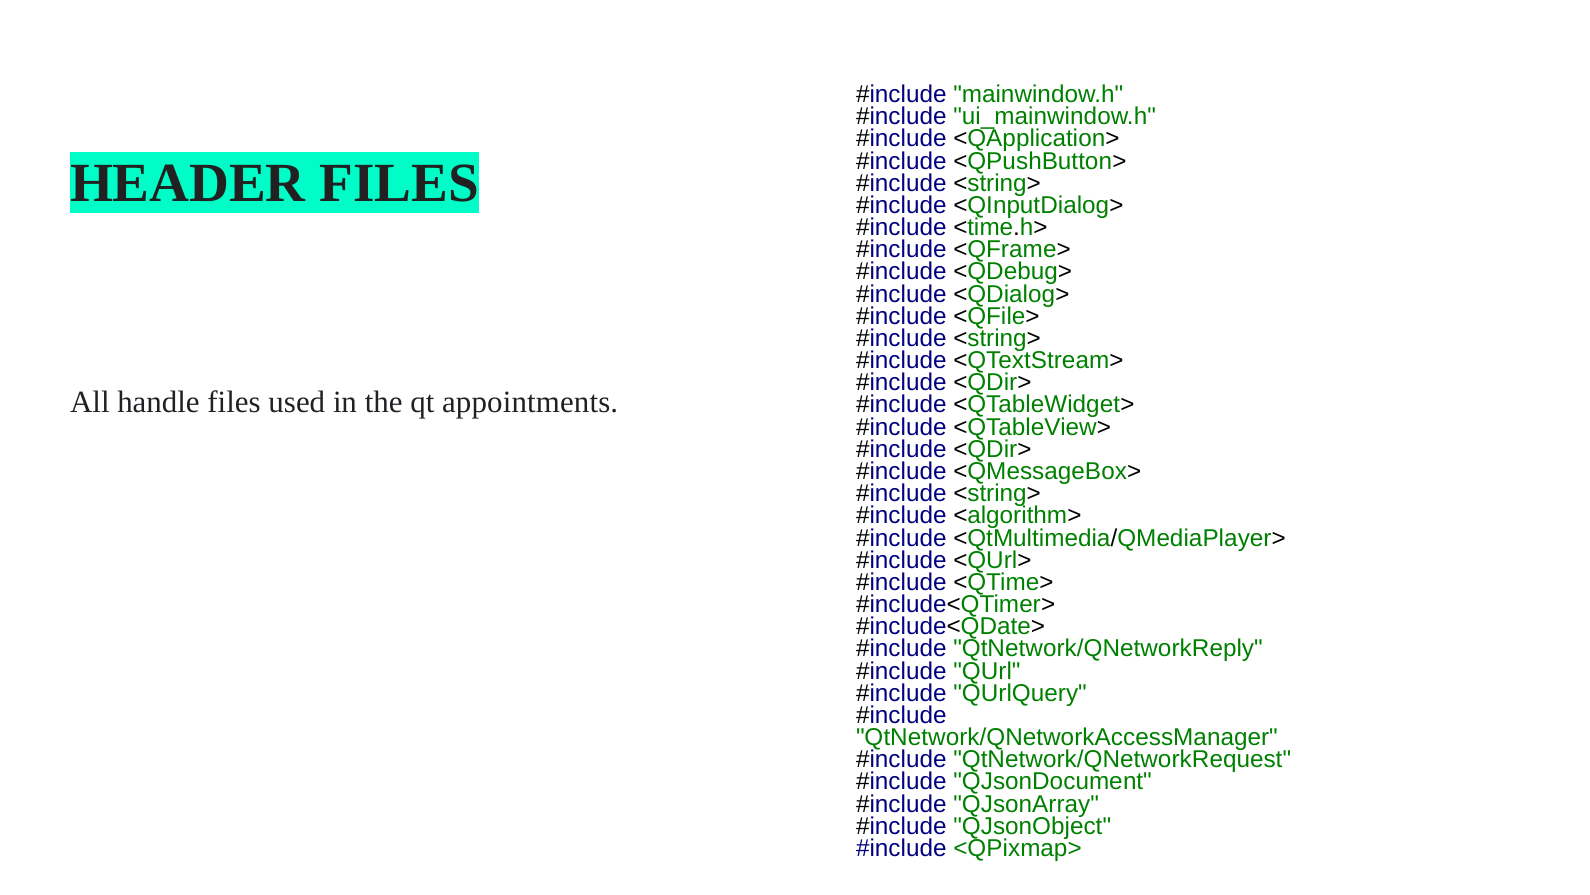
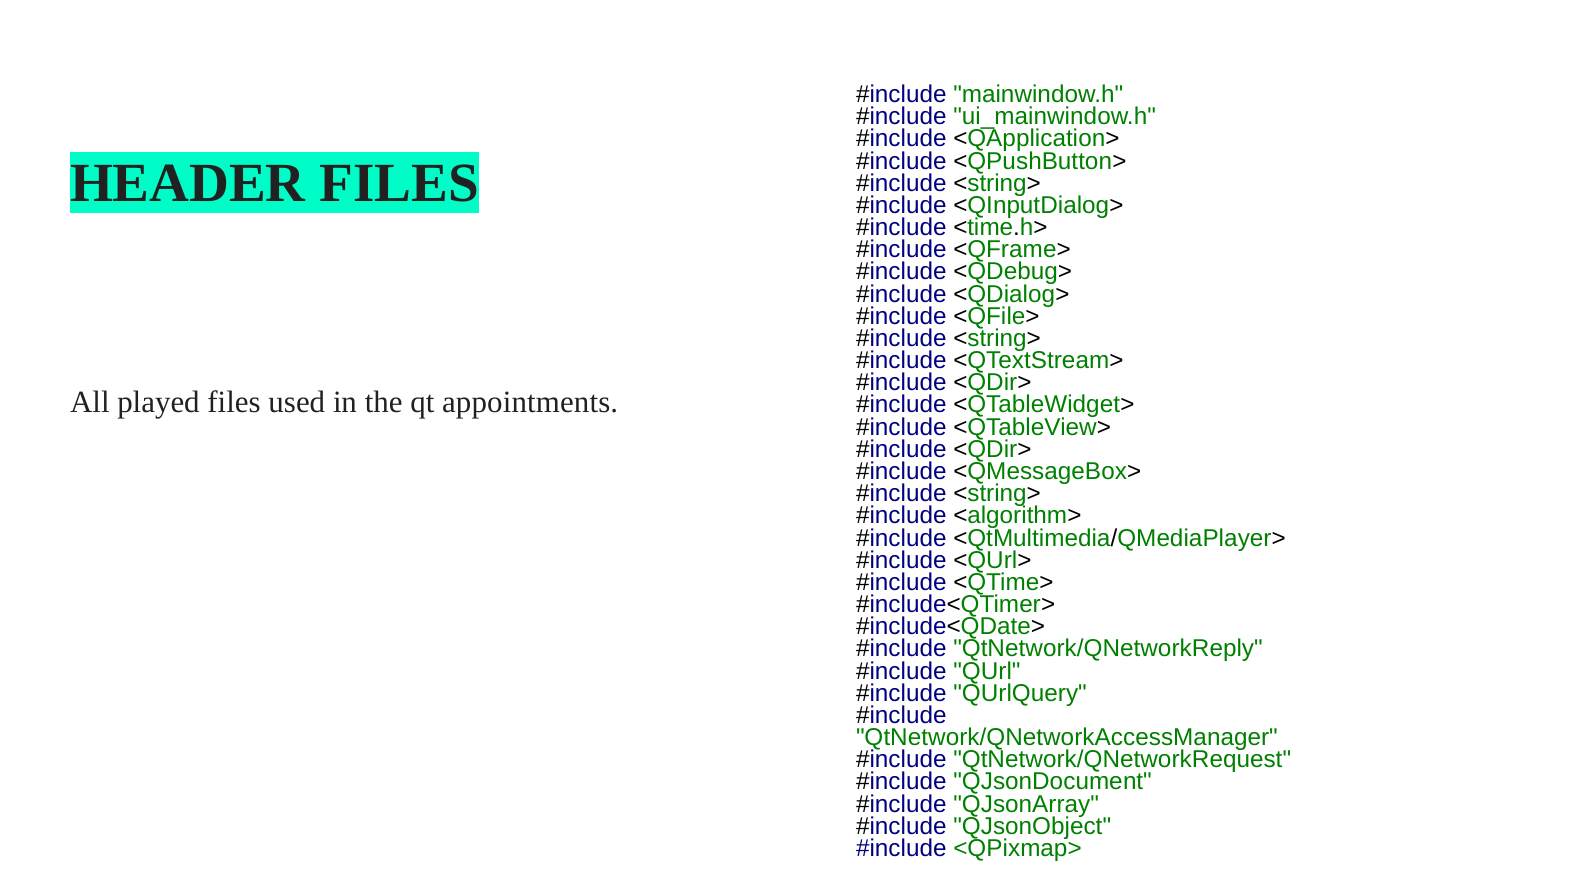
handle: handle -> played
